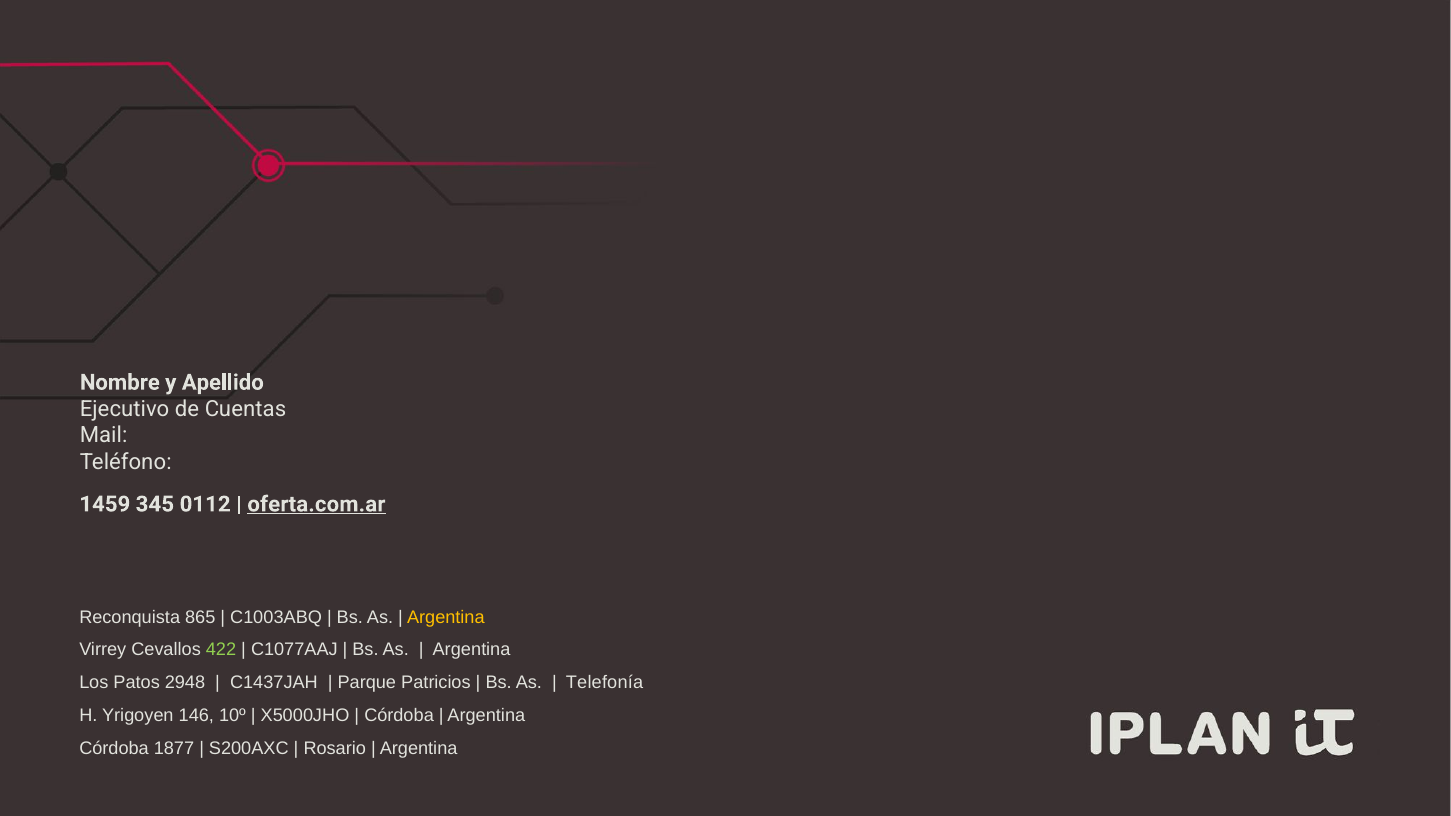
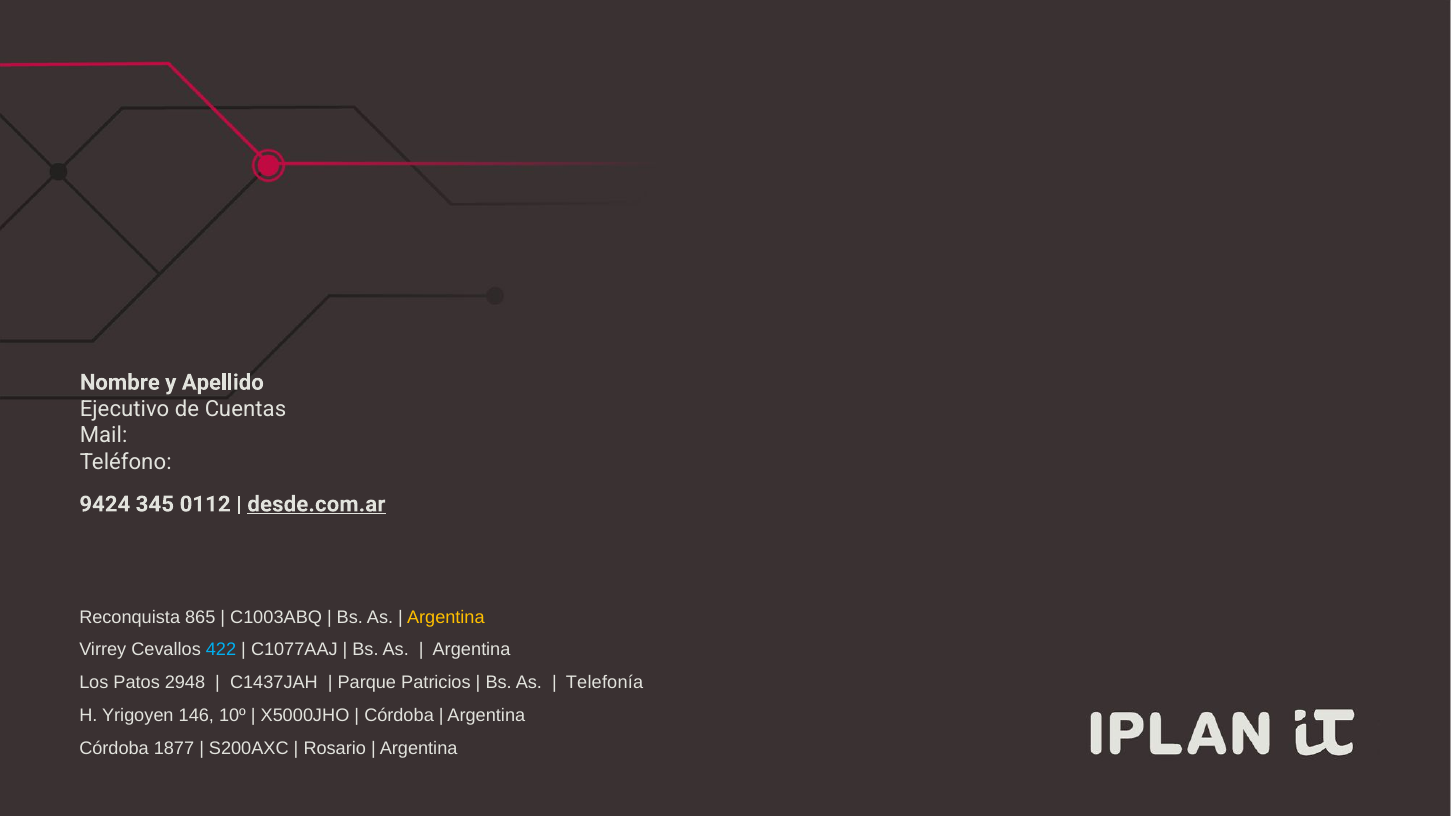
1459: 1459 -> 9424
oferta.com.ar: oferta.com.ar -> desde.com.ar
422 colour: light green -> light blue
